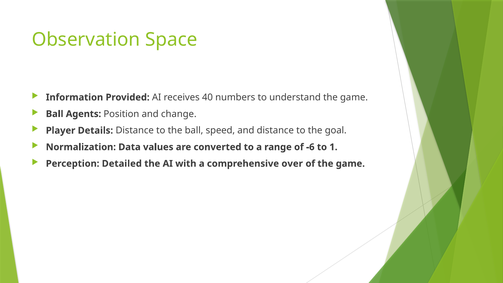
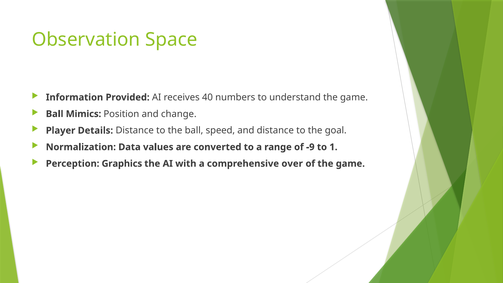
Agents: Agents -> Mimics
-6: -6 -> -9
Detailed: Detailed -> Graphics
